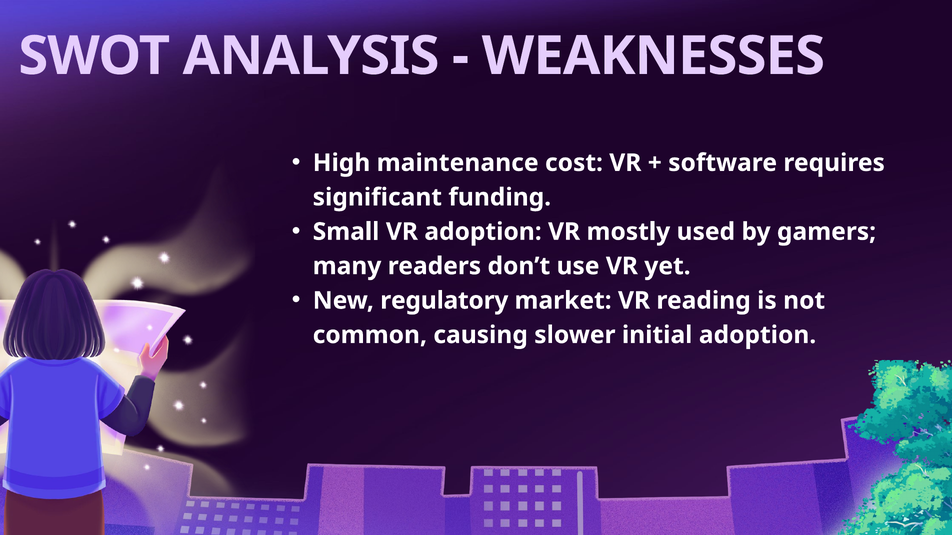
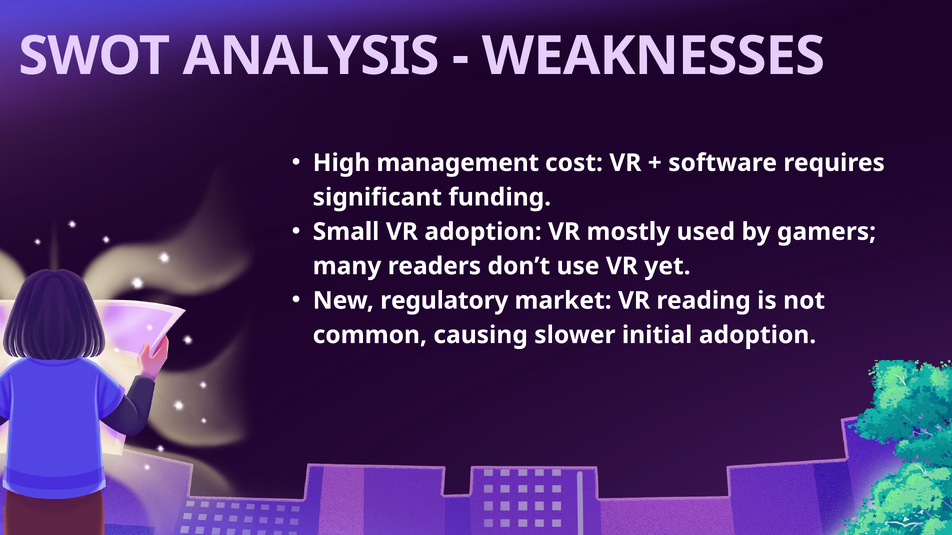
maintenance: maintenance -> management
